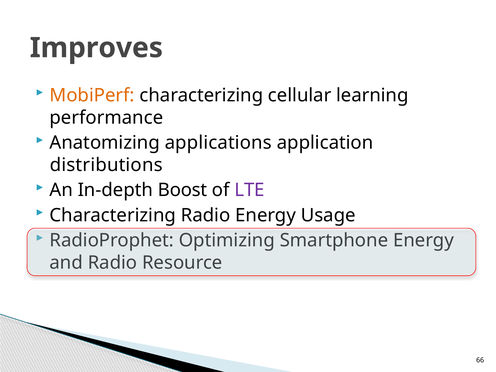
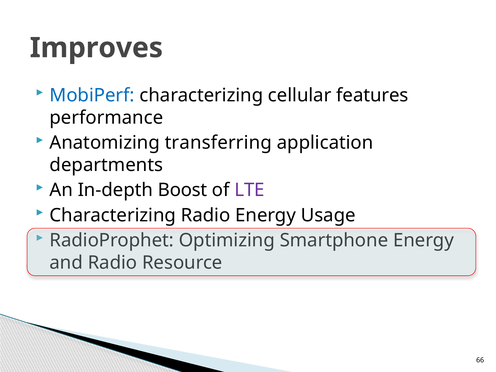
MobiPerf colour: orange -> blue
learning: learning -> features
applications: applications -> transferring
distributions: distributions -> departments
